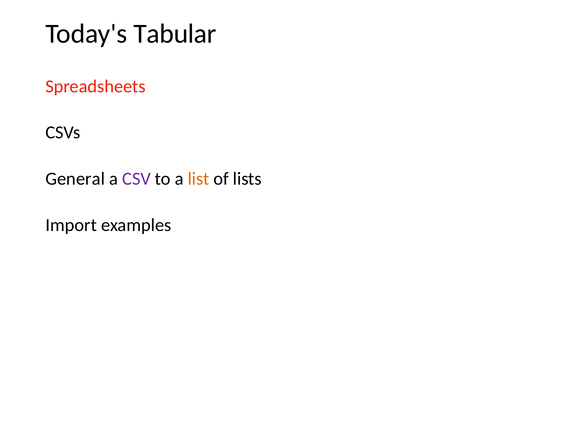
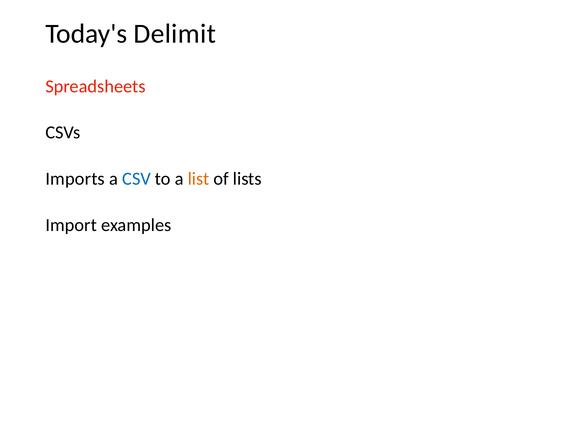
Tabular: Tabular -> Delimit
General: General -> Imports
CSV colour: purple -> blue
